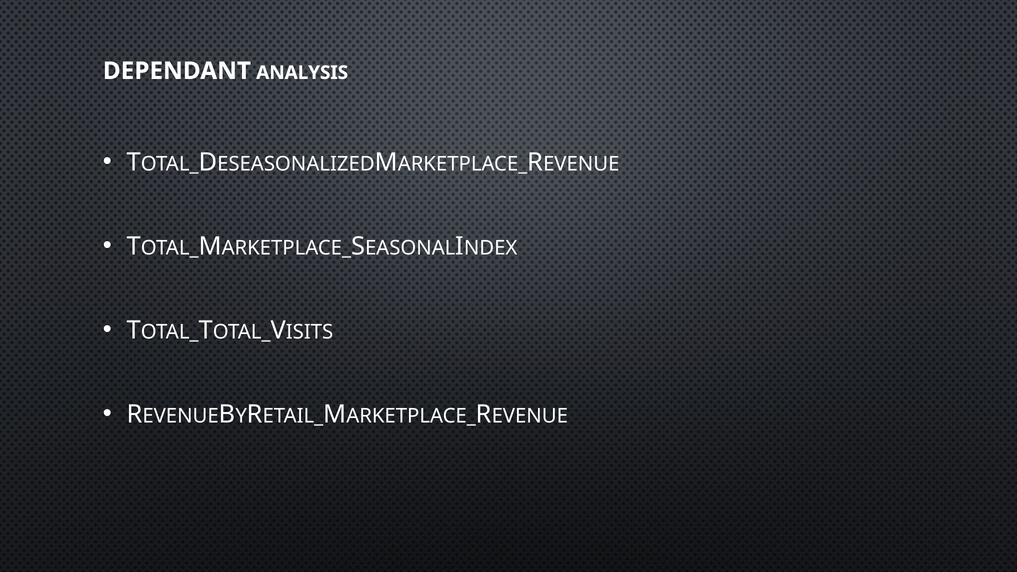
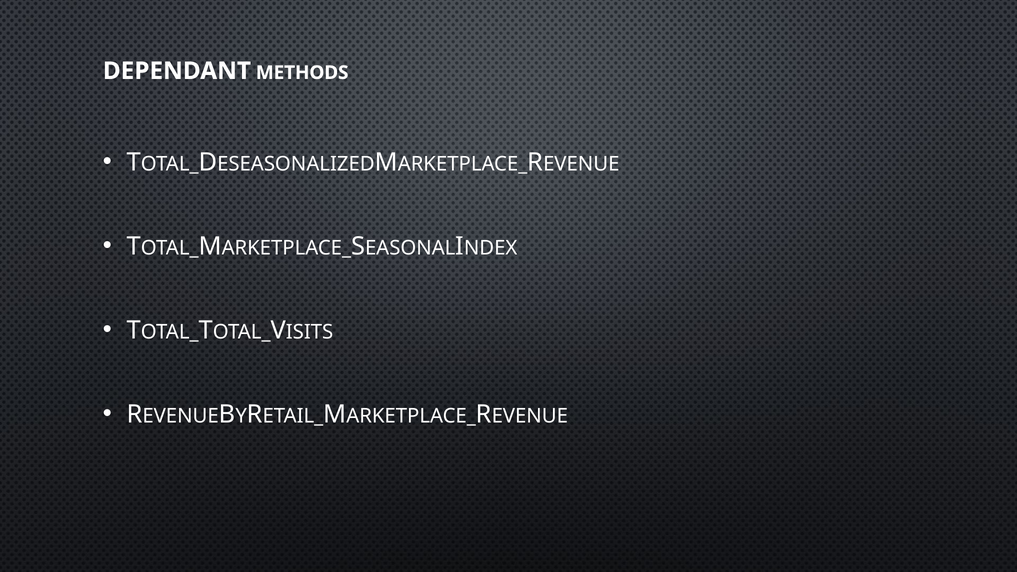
ANALYSIS: ANALYSIS -> METHODS
